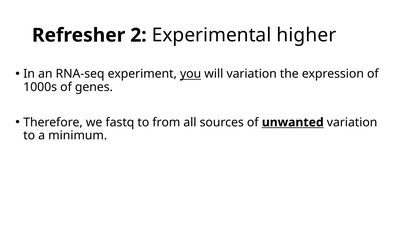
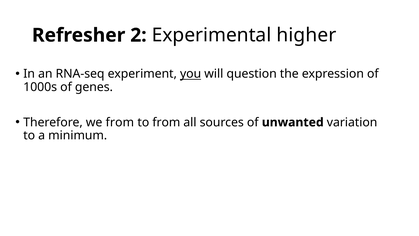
will variation: variation -> question
we fastq: fastq -> from
unwanted underline: present -> none
